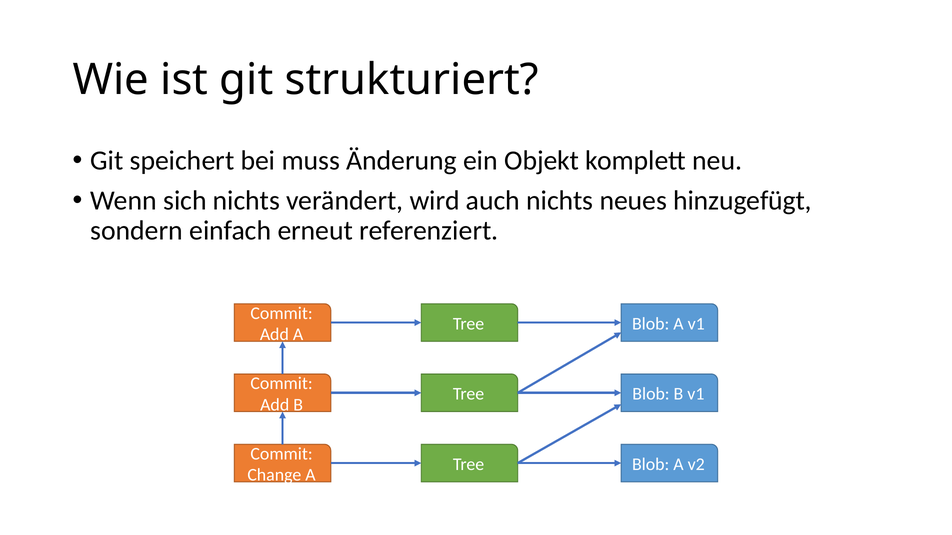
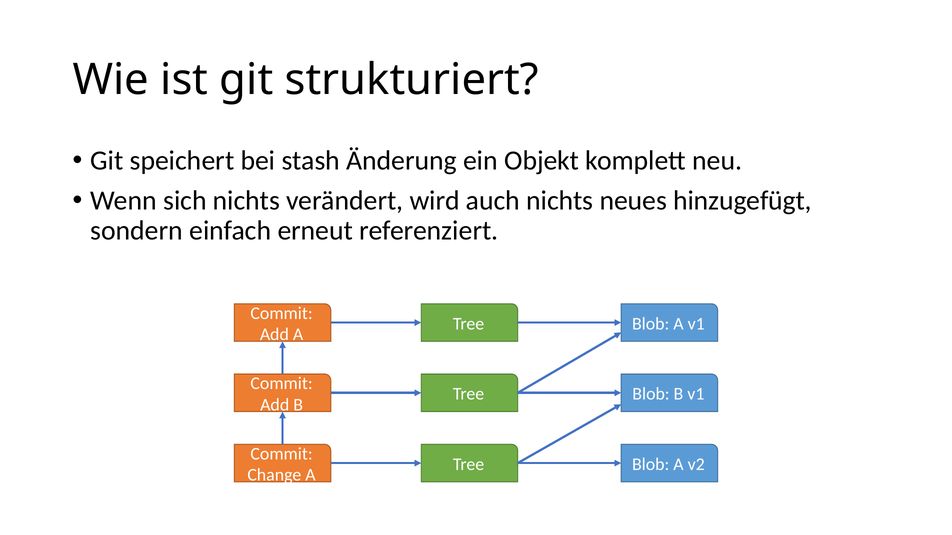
muss: muss -> stash
